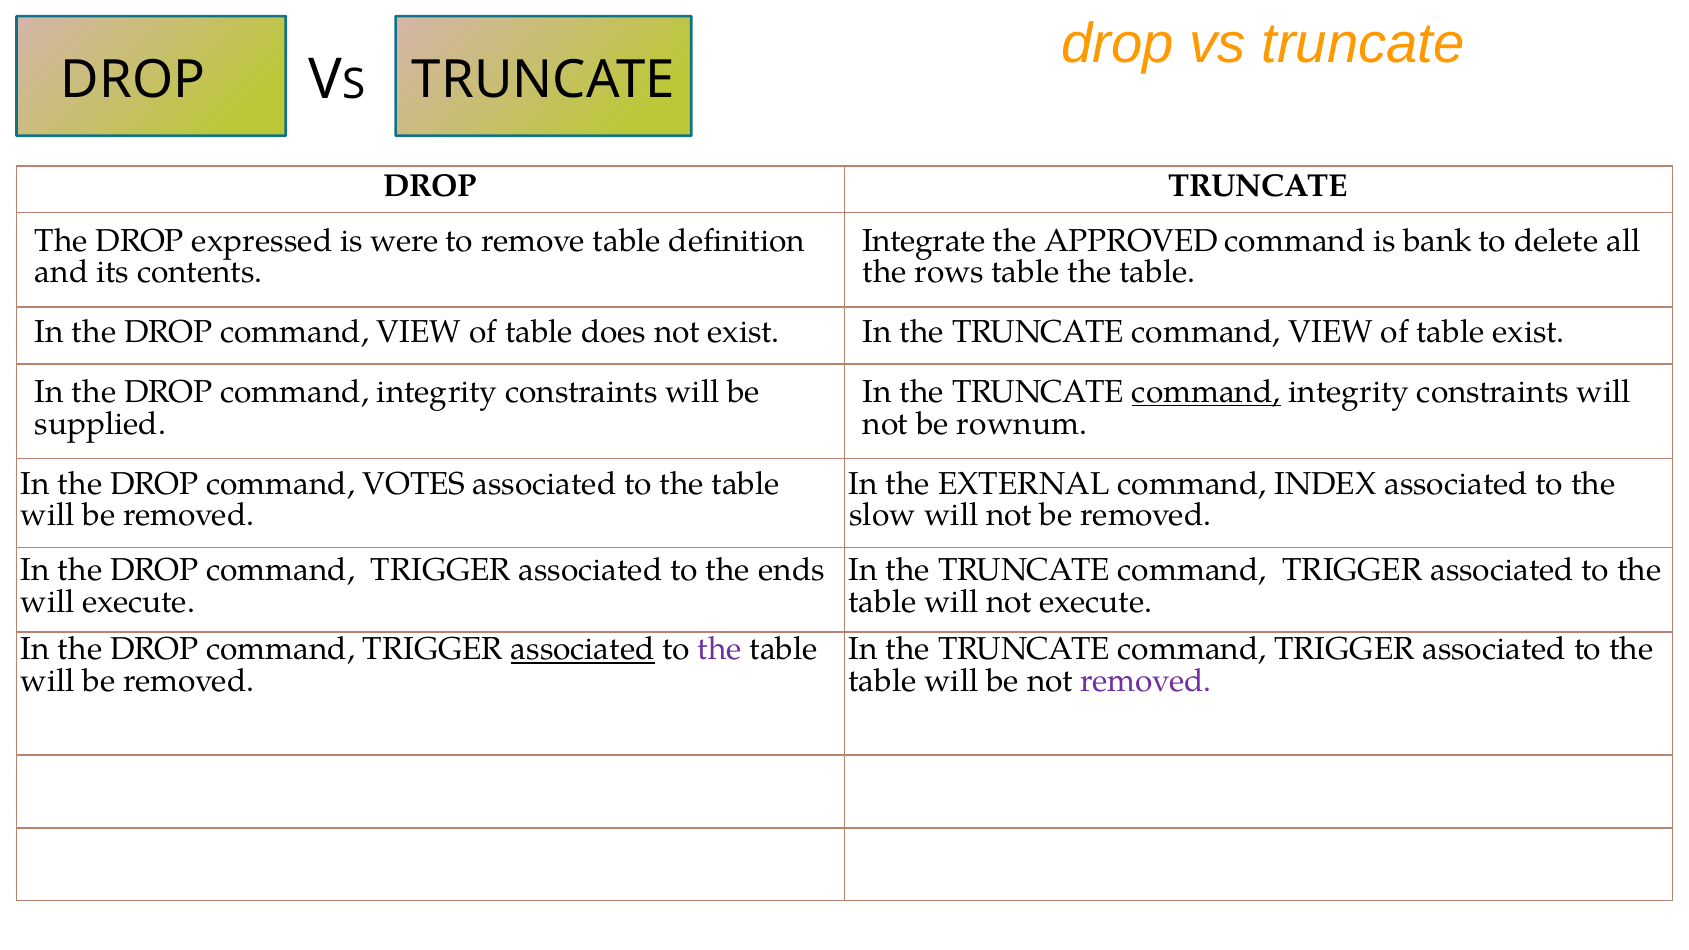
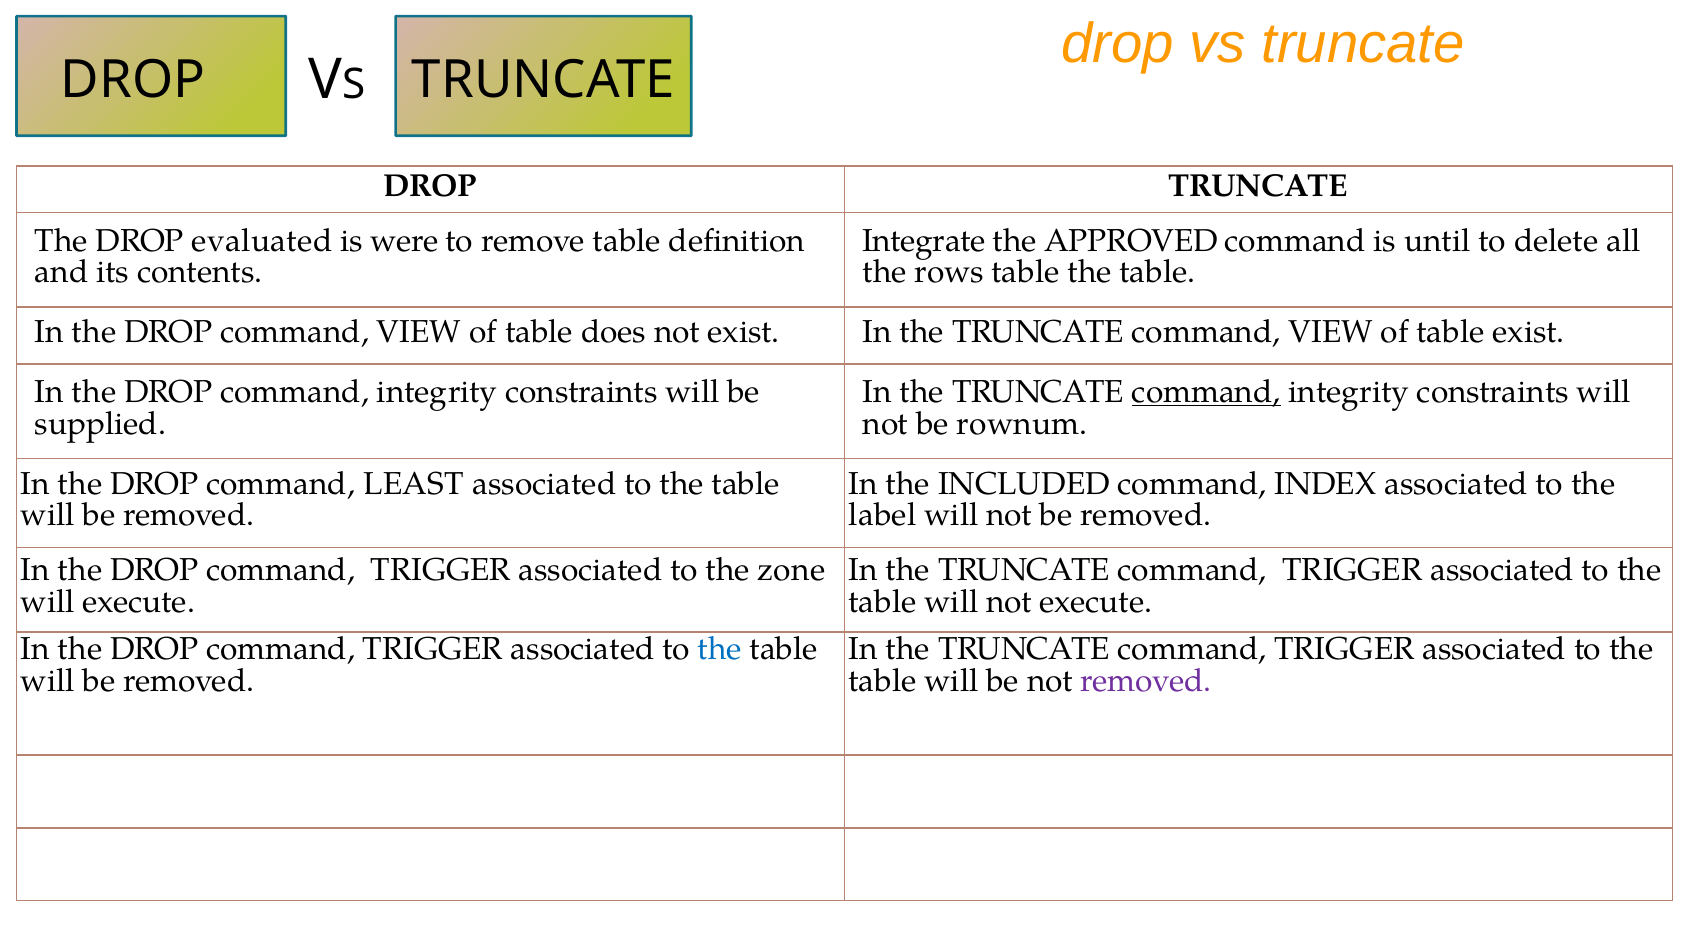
expressed: expressed -> evaluated
bank: bank -> until
VOTES: VOTES -> LEAST
EXTERNAL: EXTERNAL -> INCLUDED
slow: slow -> label
ends: ends -> zone
associated at (583, 649) underline: present -> none
the at (720, 649) colour: purple -> blue
